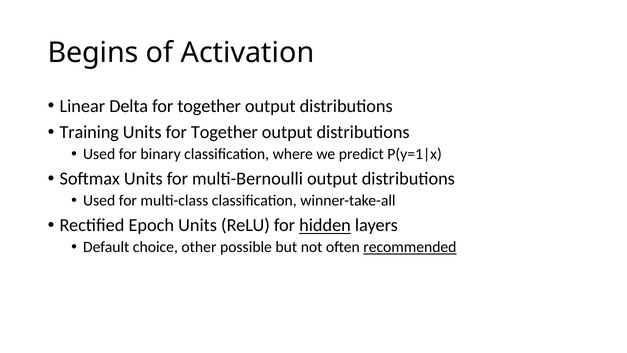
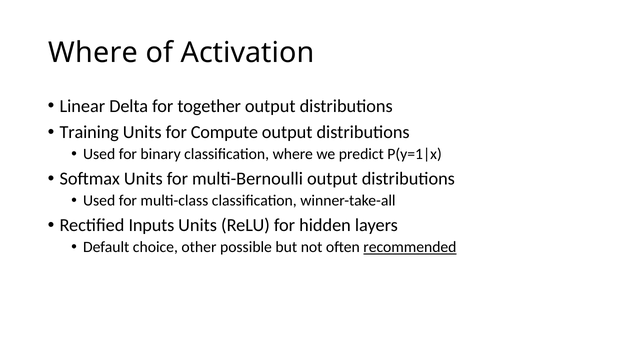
Begins at (93, 53): Begins -> Where
Units for Together: Together -> Compute
Epoch: Epoch -> Inputs
hidden underline: present -> none
